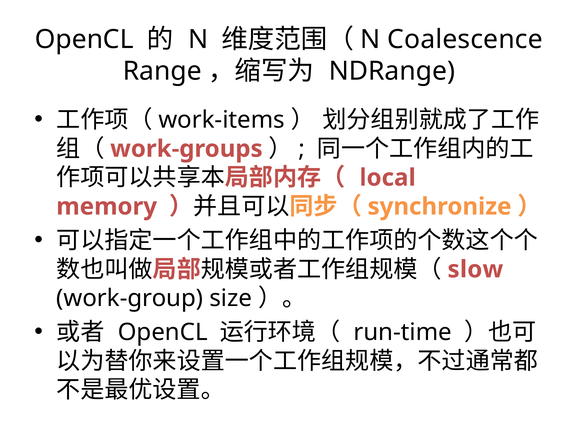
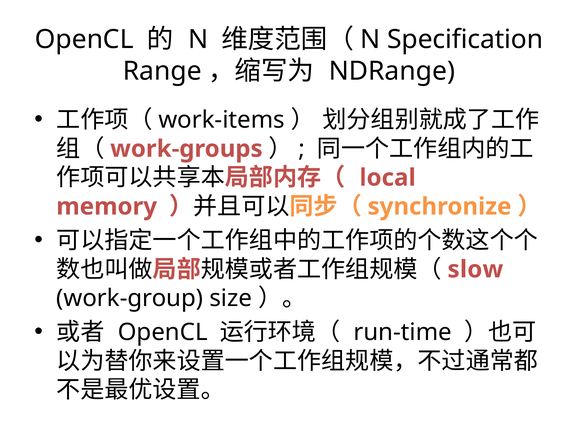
Coalescence: Coalescence -> Specification
